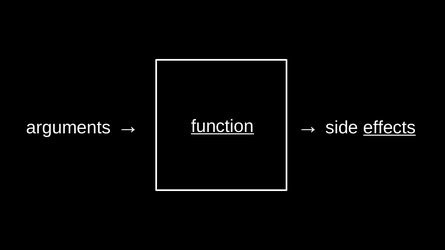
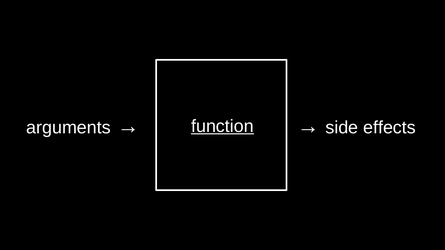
effects underline: present -> none
